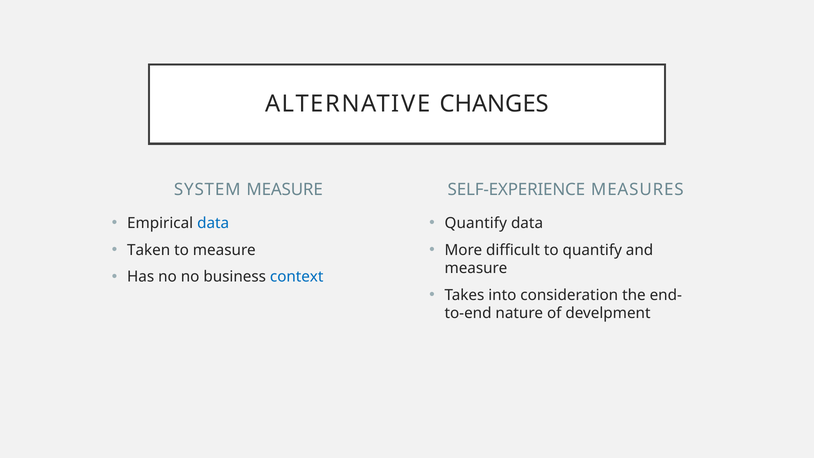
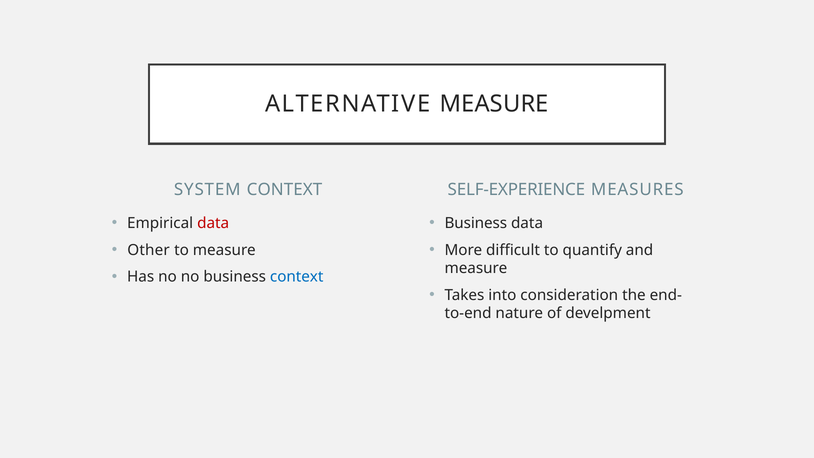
ALTERNATIVE CHANGES: CHANGES -> MEASURE
SYSTEM MEASURE: MEASURE -> CONTEXT
data at (213, 223) colour: blue -> red
Quantify at (476, 223): Quantify -> Business
Taken: Taken -> Other
